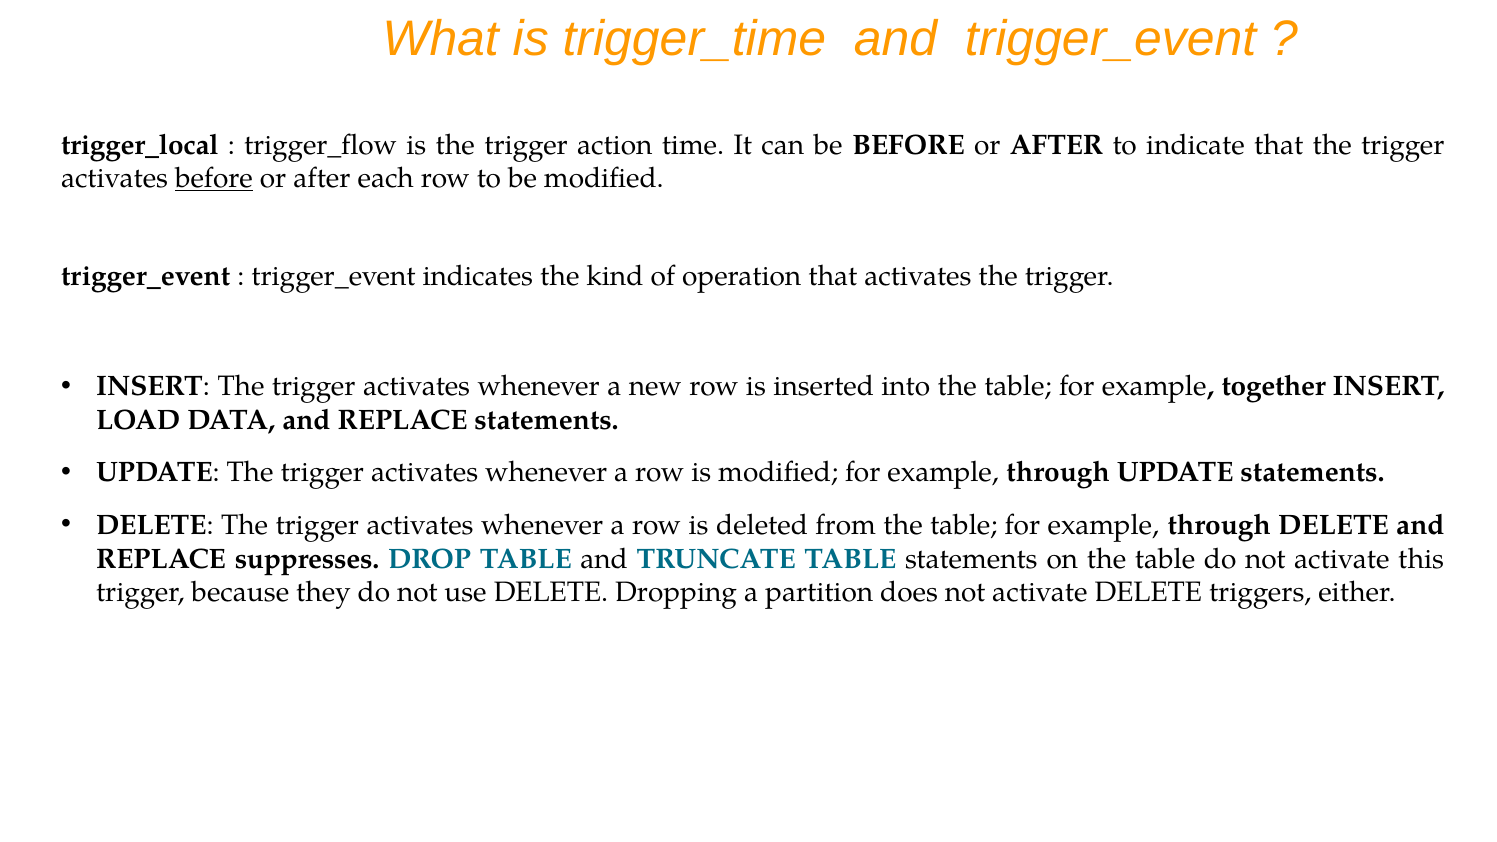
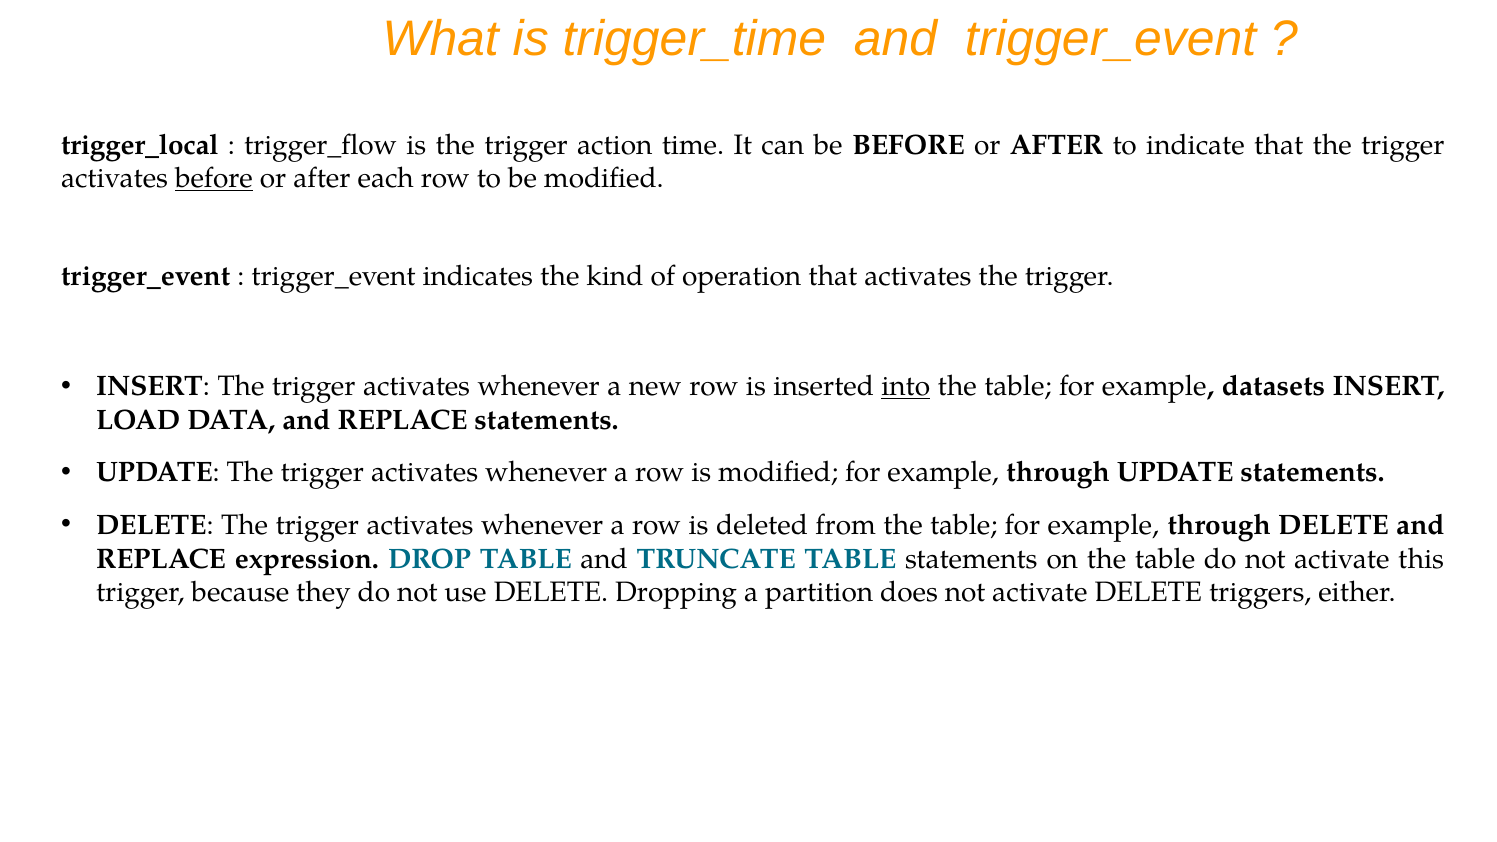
into underline: none -> present
together: together -> datasets
suppresses: suppresses -> expression
